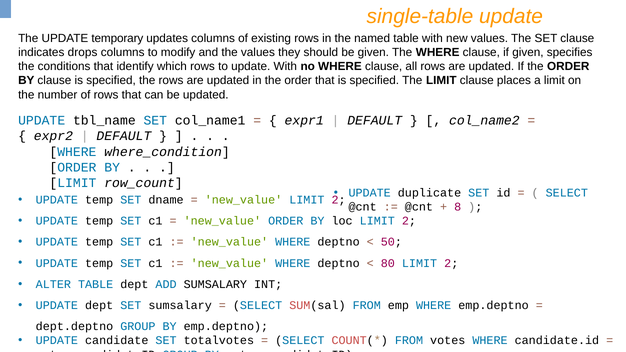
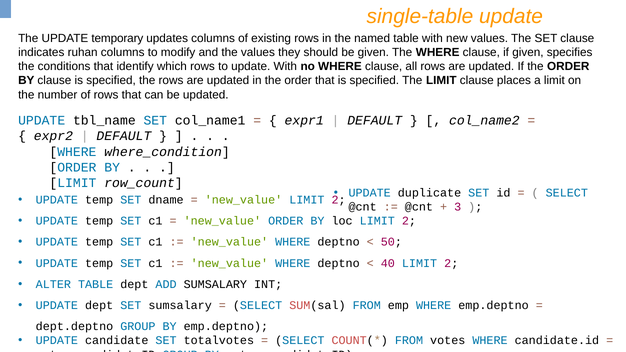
drops: drops -> ruhan
8: 8 -> 3
80: 80 -> 40
